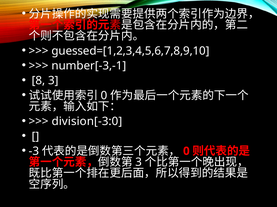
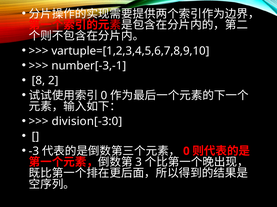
guessed=[1,2,3,4,5,6,7,8,9,10: guessed=[1,2,3,4,5,6,7,8,9,10 -> vartuple=[1,2,3,4,5,6,7,8,9,10
8 3: 3 -> 2
